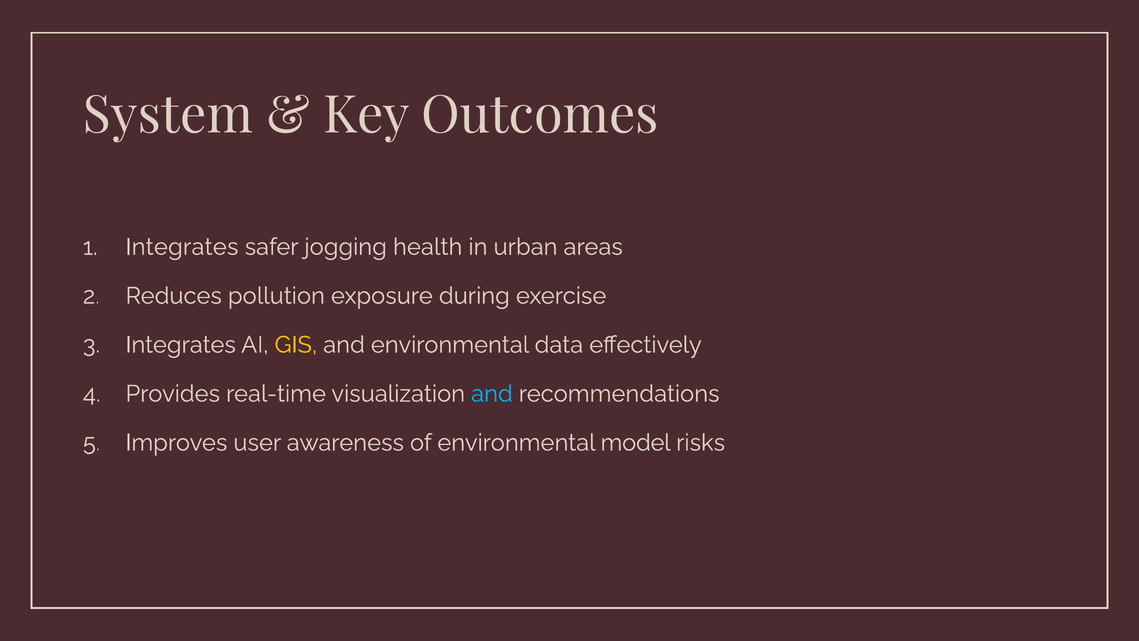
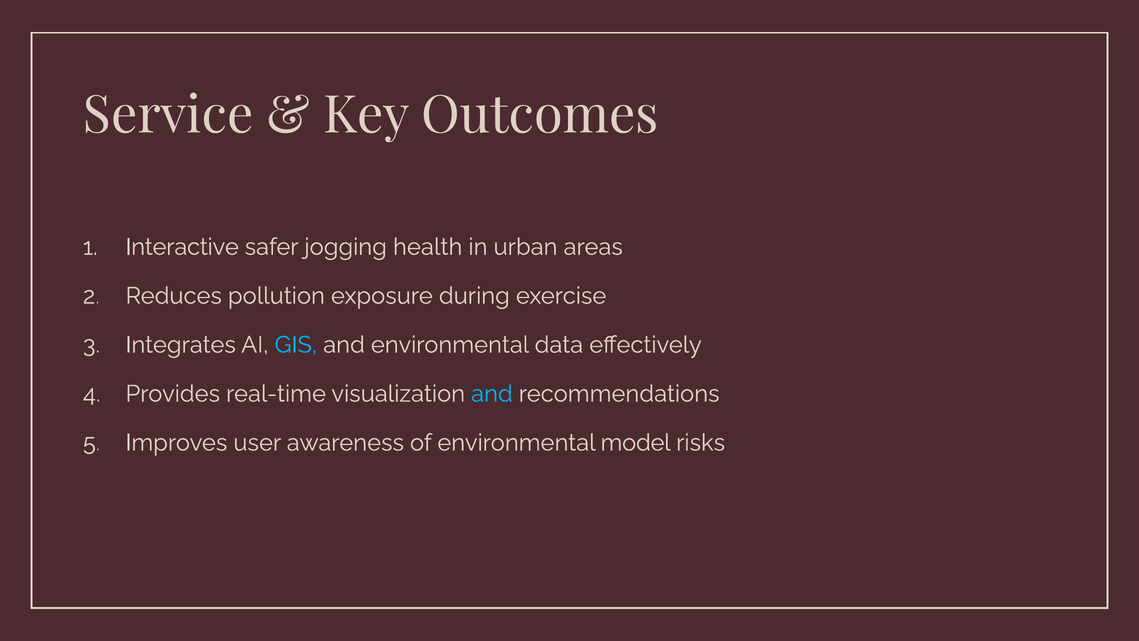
System: System -> Service
Integrates at (182, 247): Integrates -> Interactive
GIS colour: yellow -> light blue
